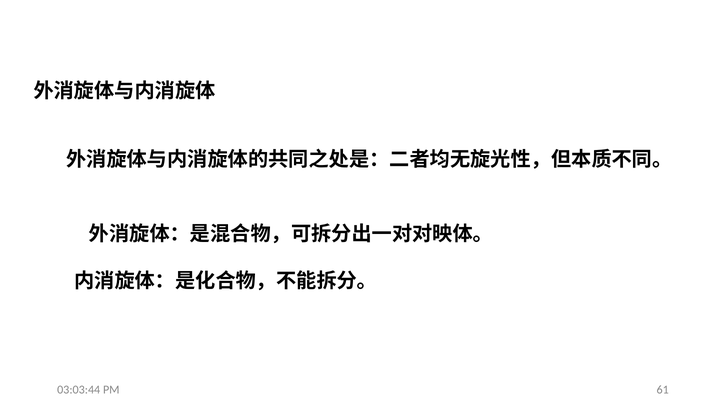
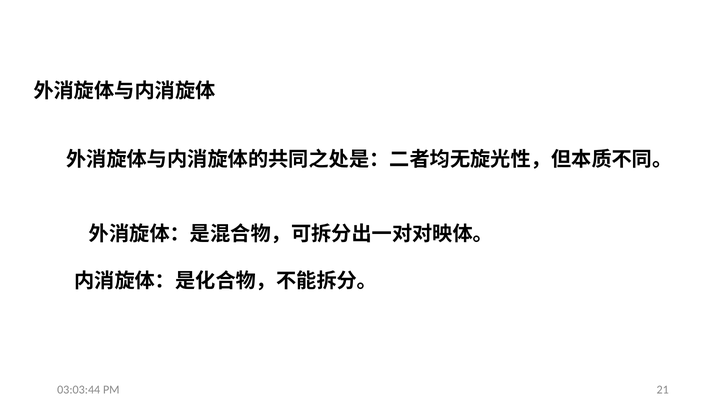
61: 61 -> 21
